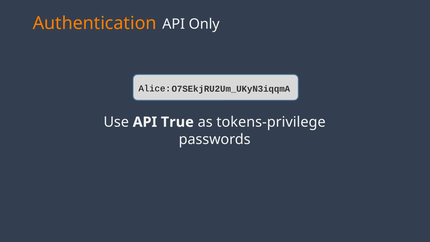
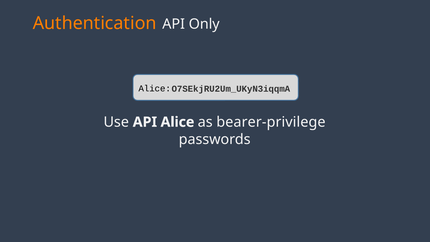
True: True -> Alice
tokens-privilege: tokens-privilege -> bearer-privilege
